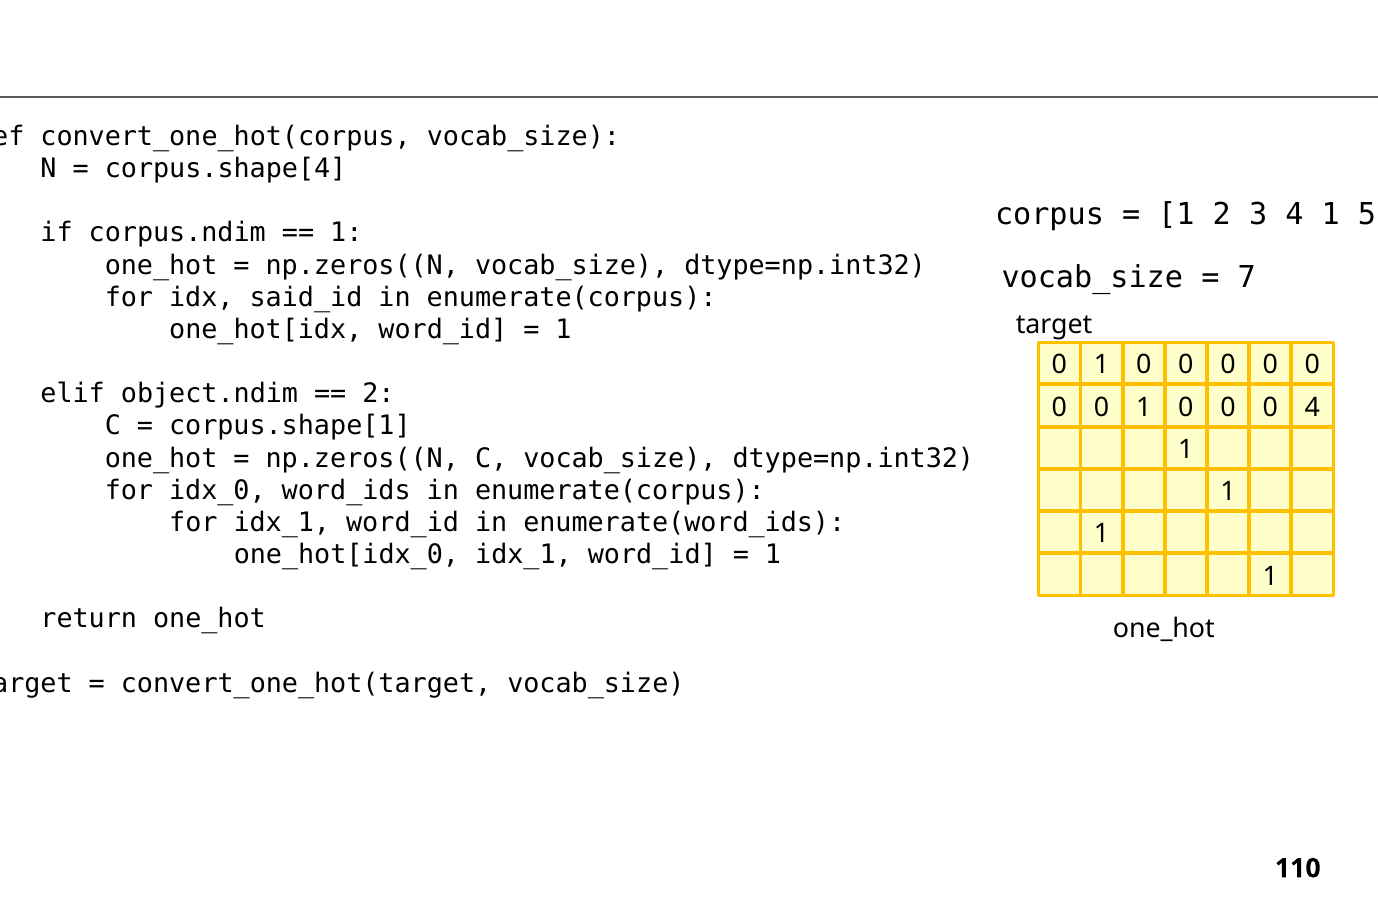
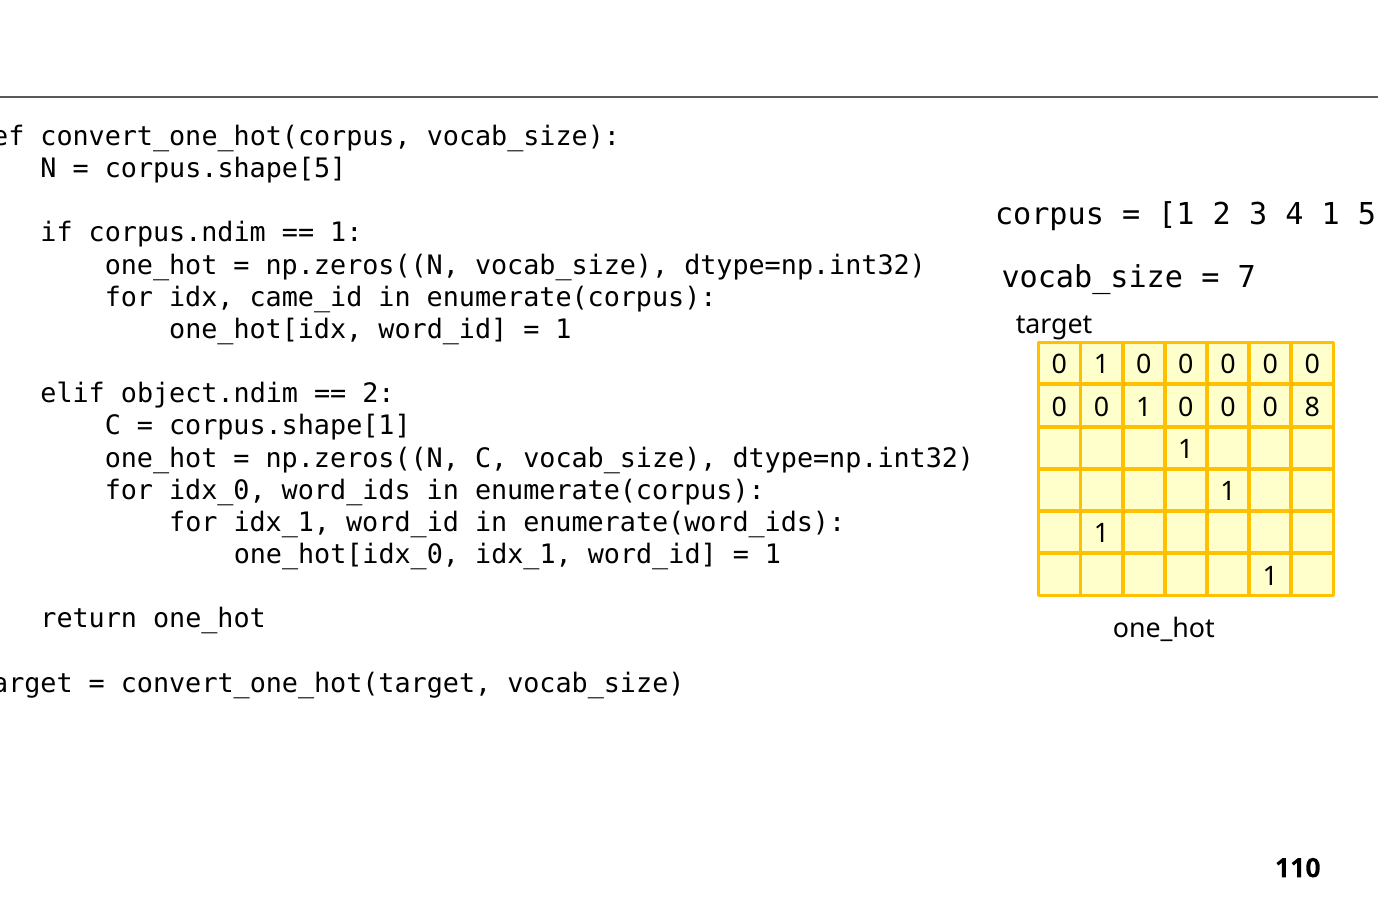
corpus.shape[4: corpus.shape[4 -> corpus.shape[5
said_id: said_id -> came_id
0 4: 4 -> 8
